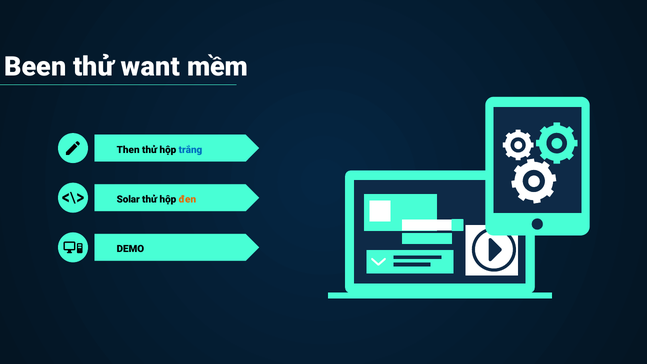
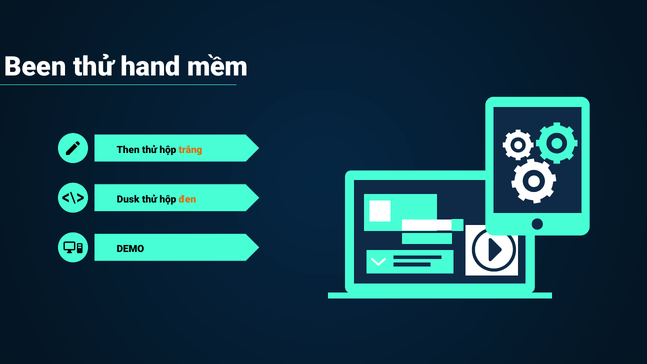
want: want -> hand
trắng colour: blue -> orange
Solar: Solar -> Dusk
